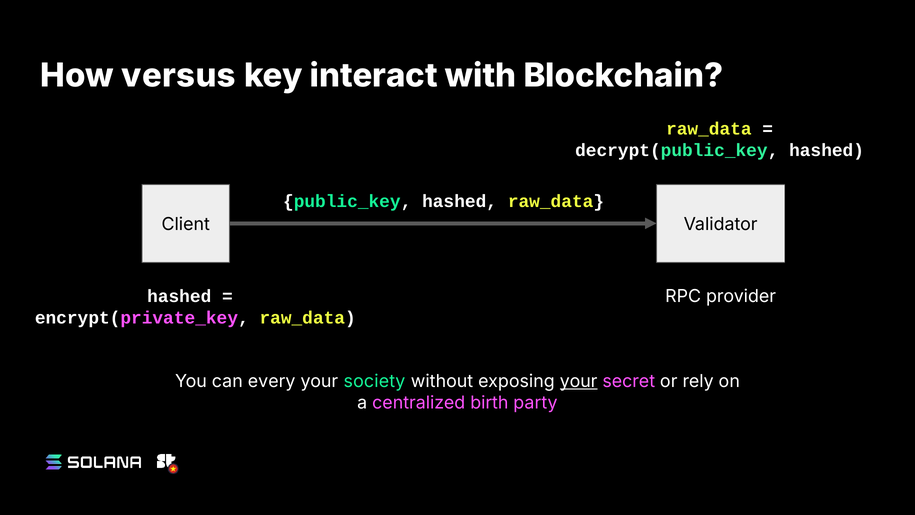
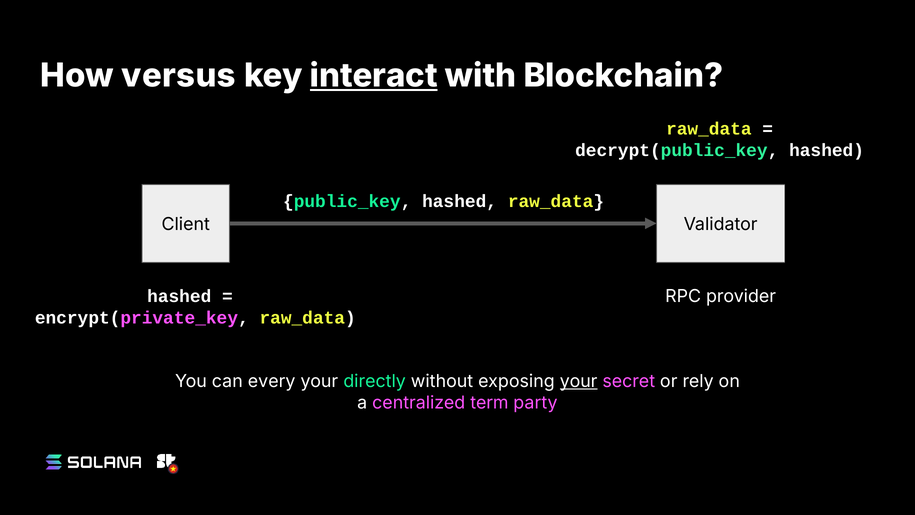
interact underline: none -> present
society: society -> directly
birth: birth -> term
